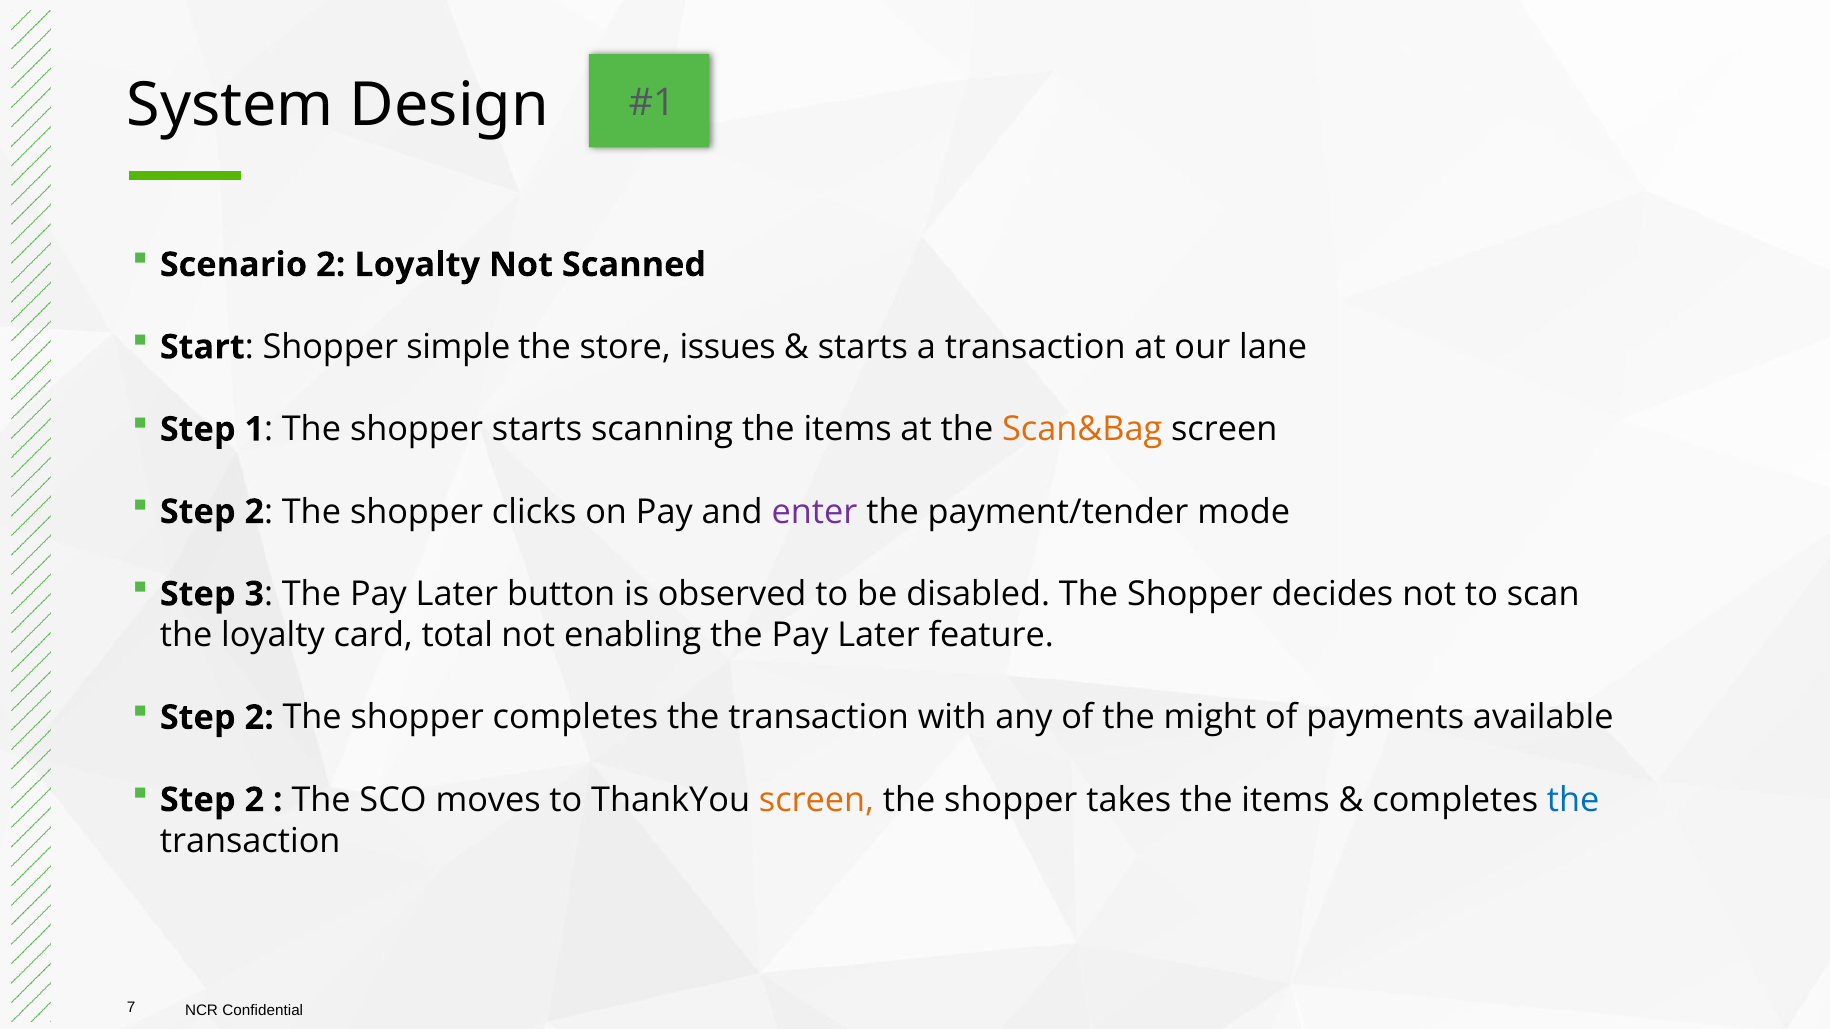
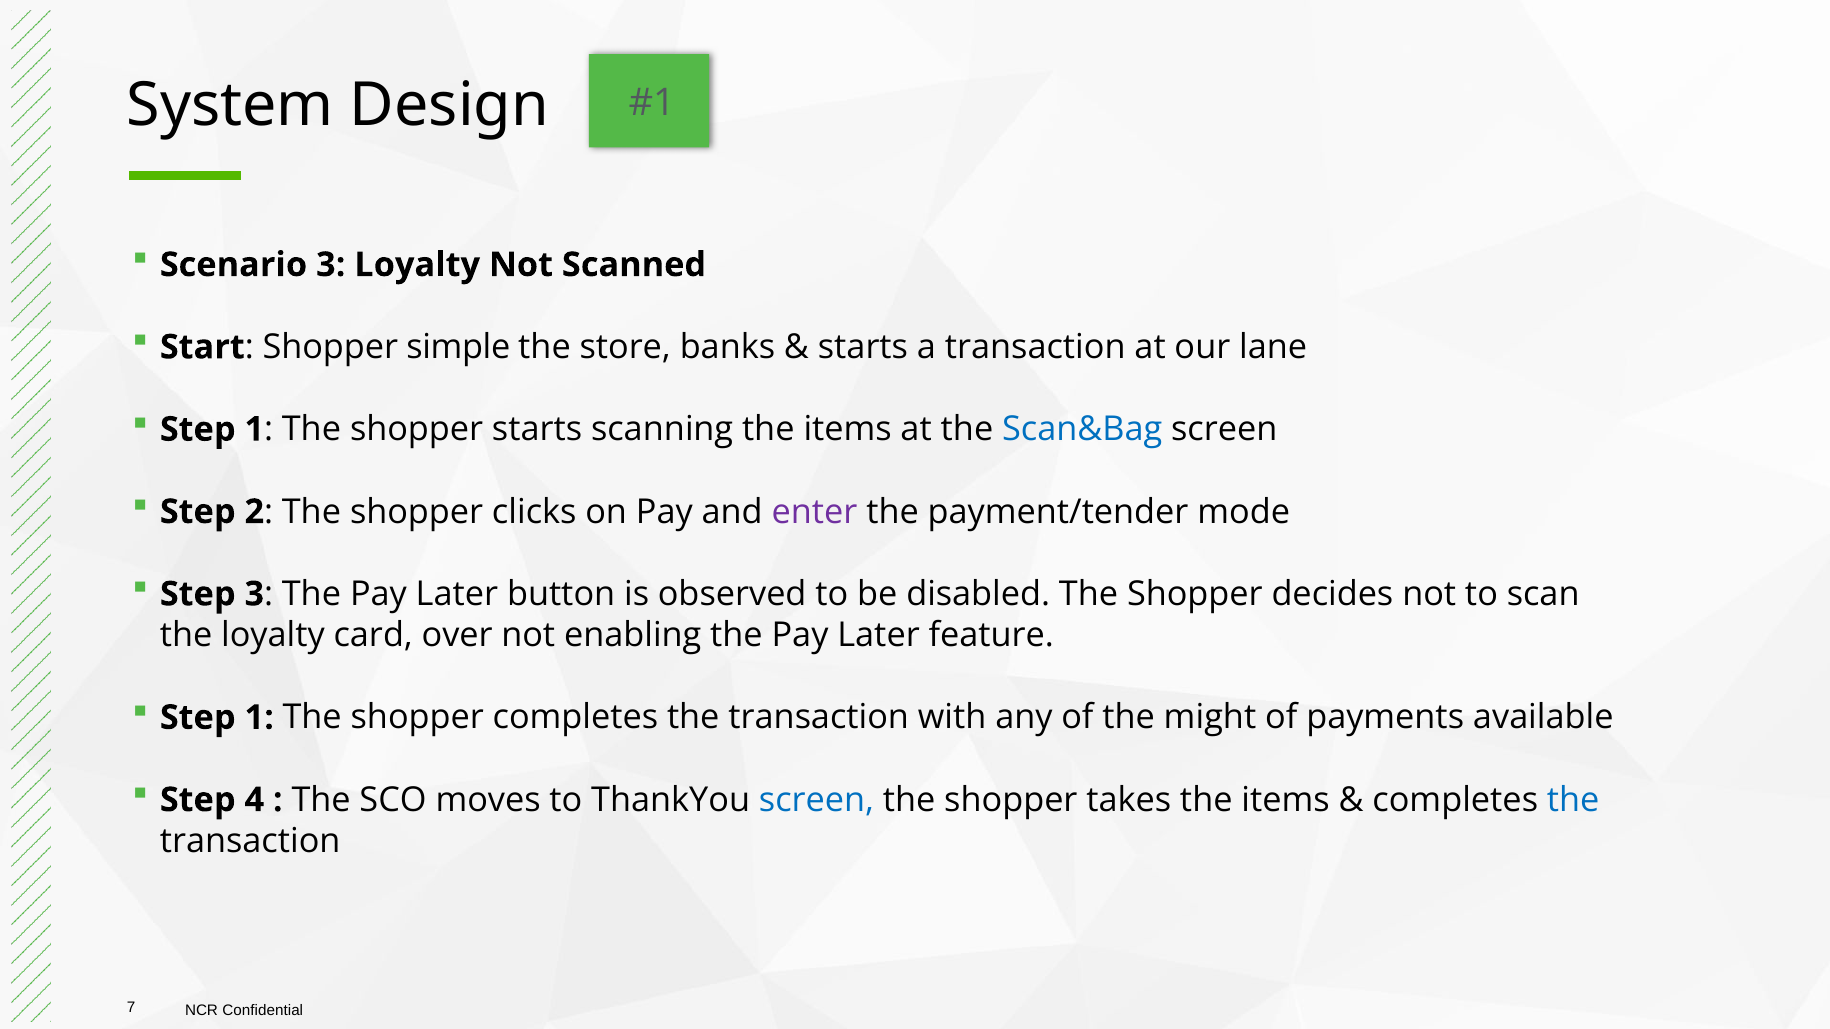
Scenario 2: 2 -> 3
issues: issues -> banks
Scan&Bag colour: orange -> blue
total: total -> over
2 at (259, 718): 2 -> 1
2 at (254, 800): 2 -> 4
screen at (816, 800) colour: orange -> blue
